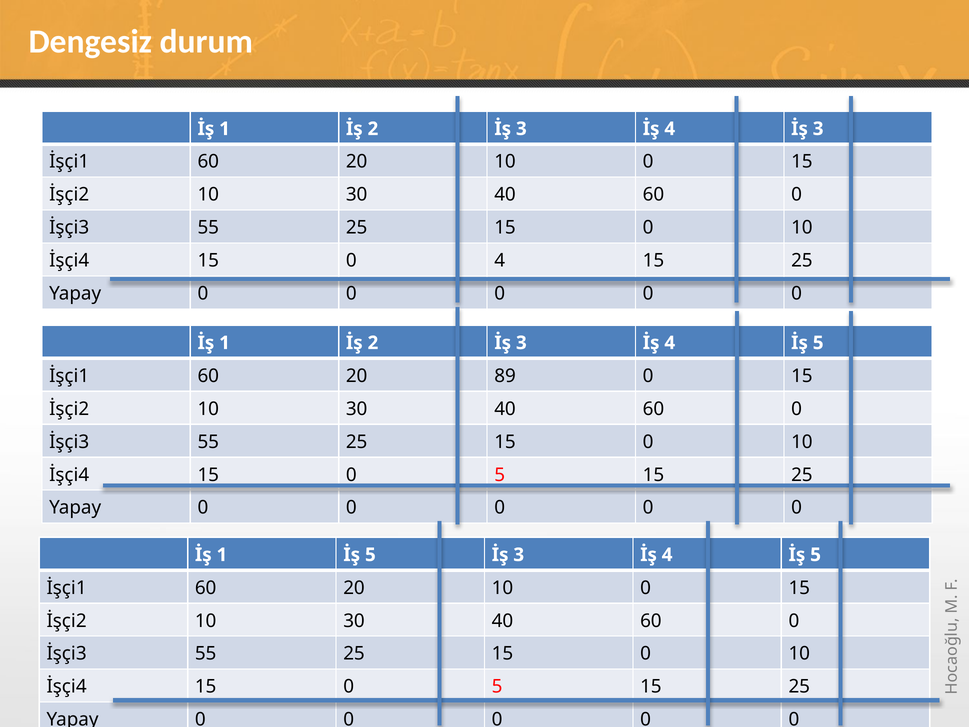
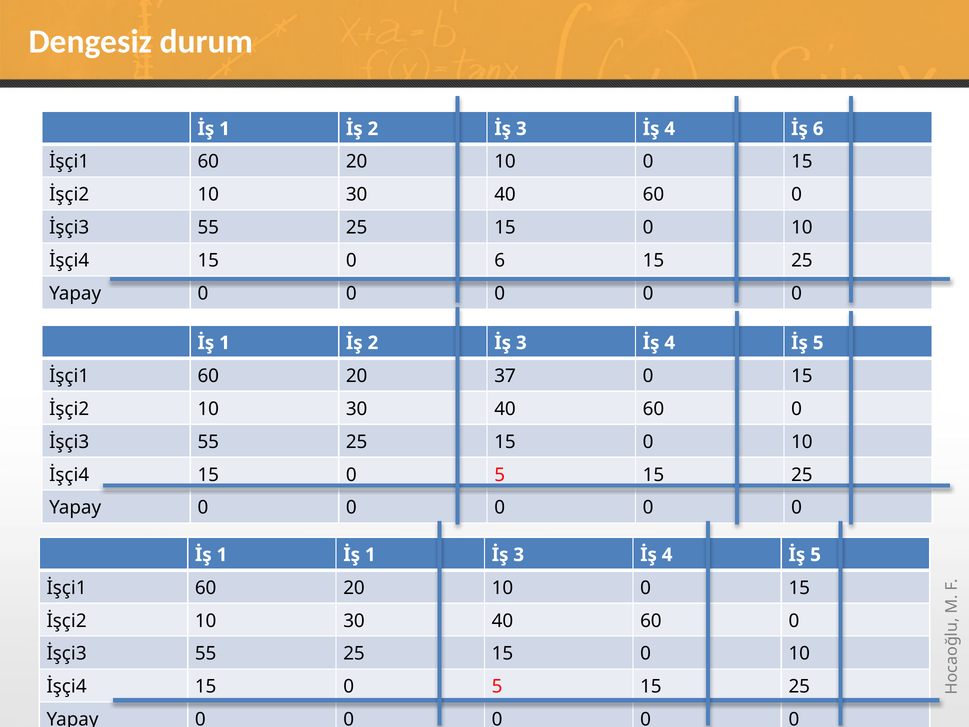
4 İş 3: 3 -> 6
0 4: 4 -> 6
89: 89 -> 37
1 İş 5: 5 -> 1
